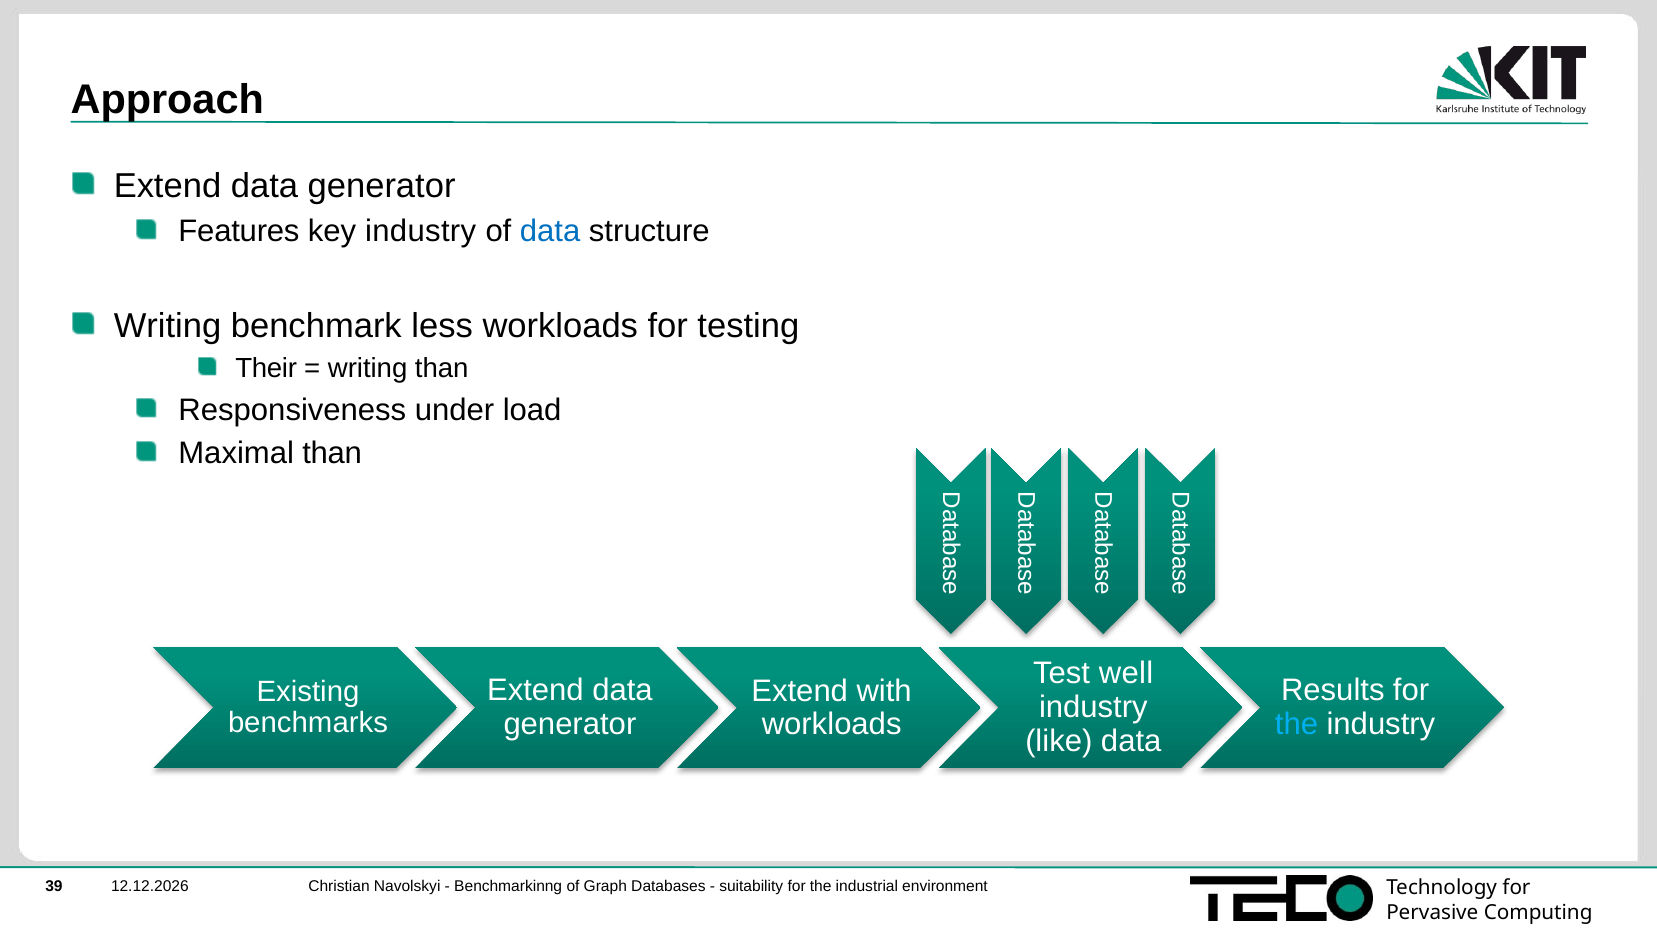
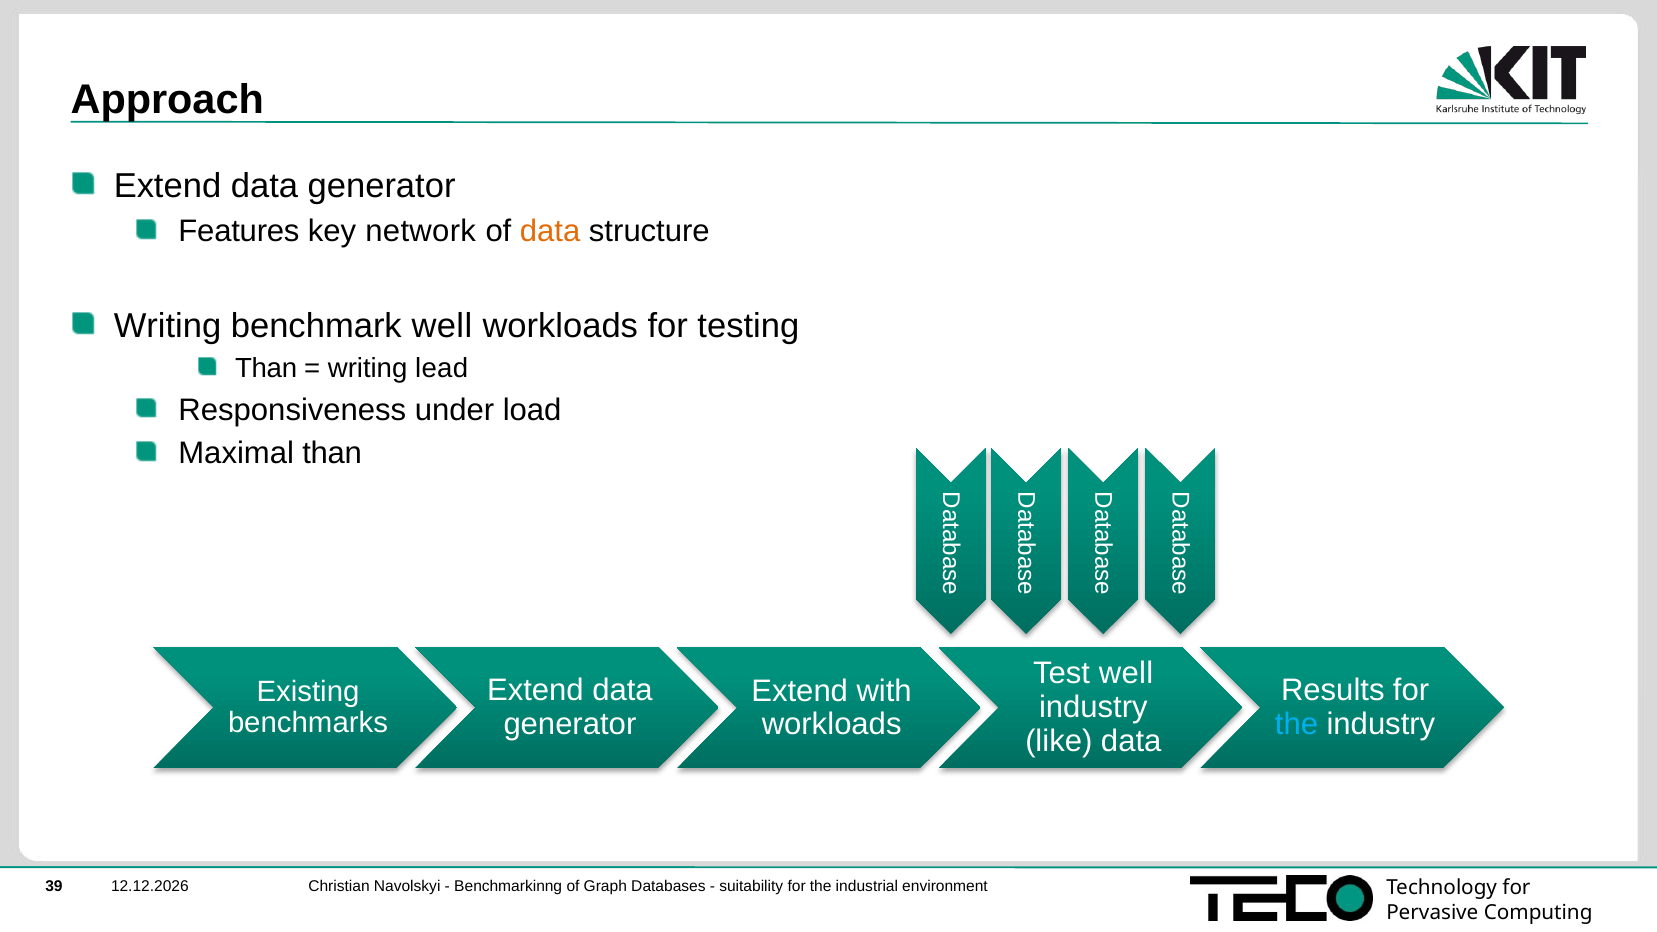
key industry: industry -> network
data at (550, 231) colour: blue -> orange
benchmark less: less -> well
Their at (266, 369): Their -> Than
writing than: than -> lead
